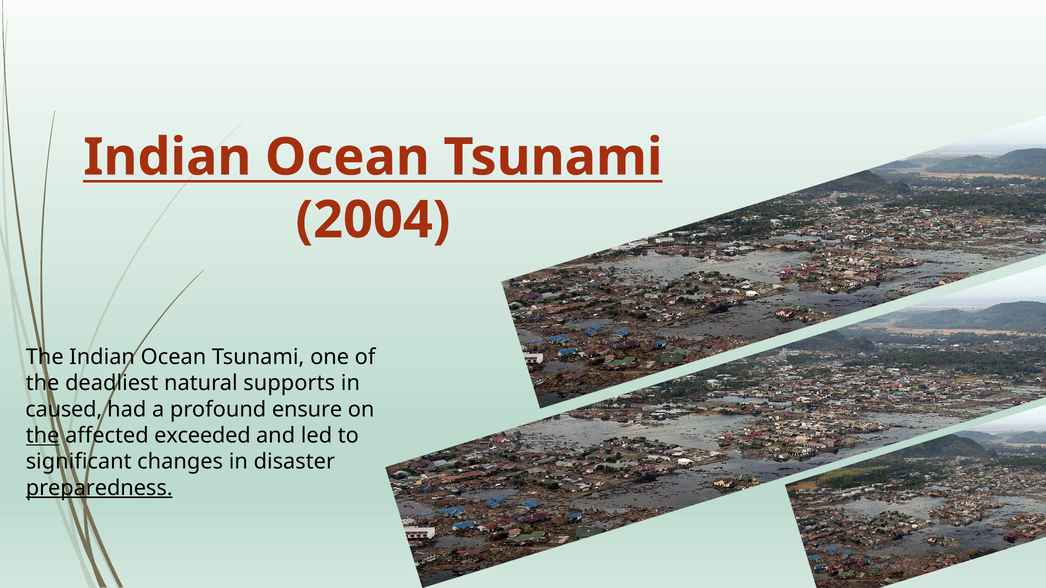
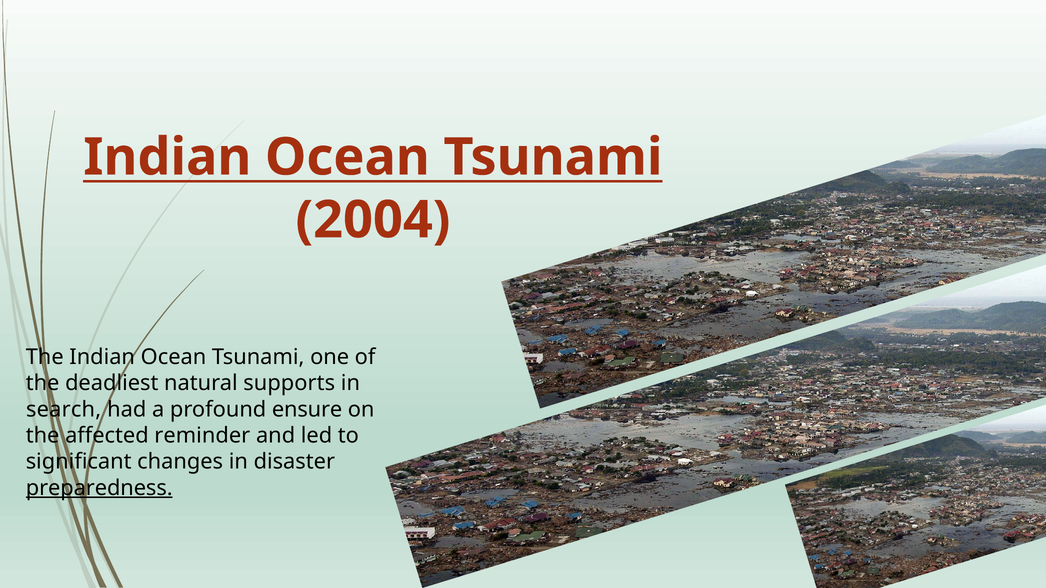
caused: caused -> search
the at (43, 436) underline: present -> none
exceeded: exceeded -> reminder
